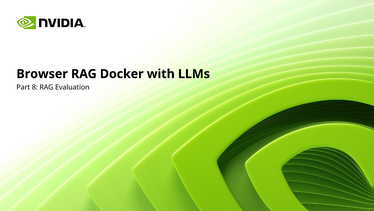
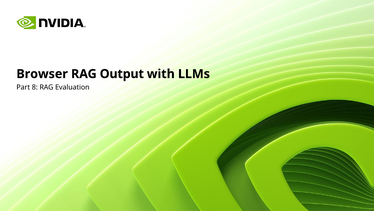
Docker: Docker -> Output
